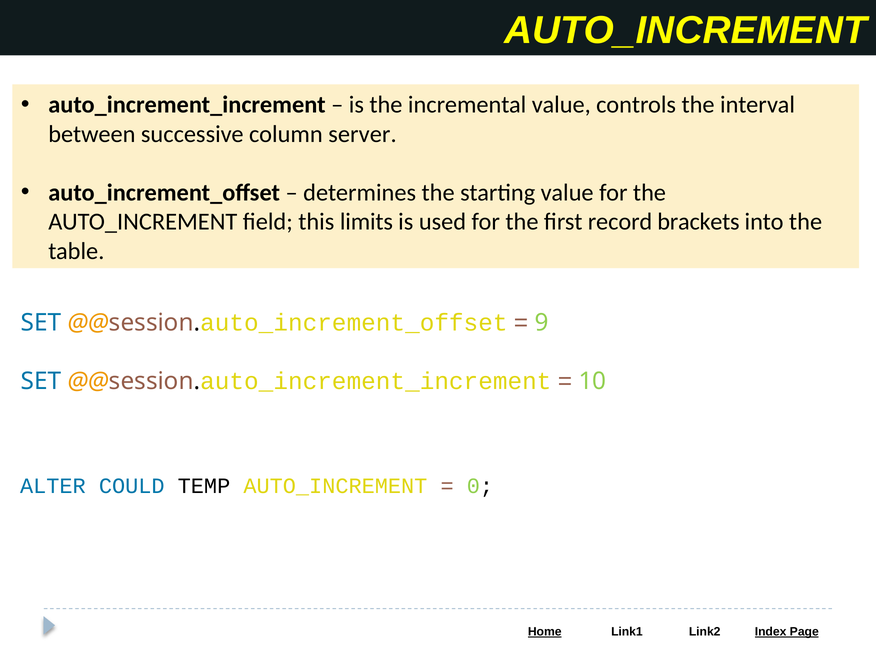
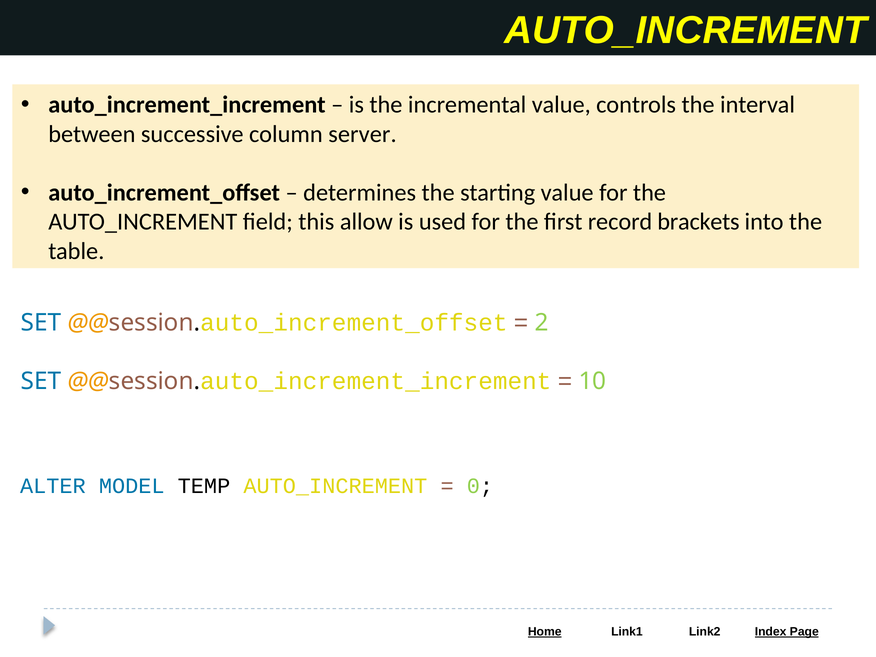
limits: limits -> allow
9: 9 -> 2
COULD: COULD -> MODEL
